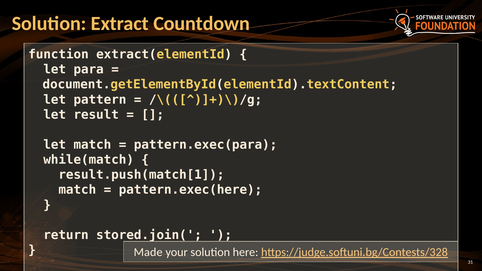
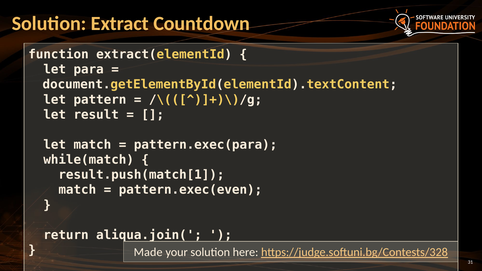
pattern.exec(here: pattern.exec(here -> pattern.exec(even
stored.join(: stored.join( -> aliqua.join(
